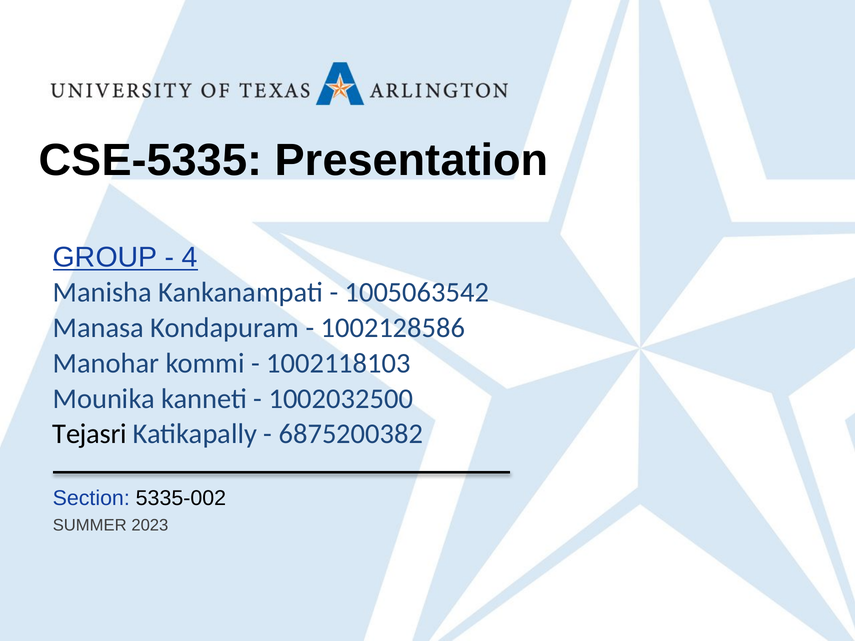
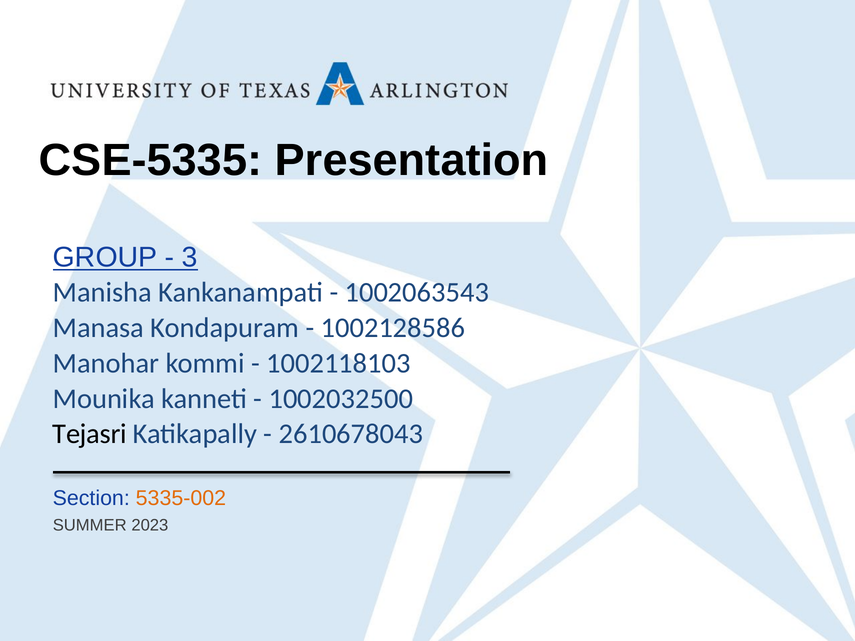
4: 4 -> 3
1005063542: 1005063542 -> 1002063543
6875200382: 6875200382 -> 2610678043
5335-002 colour: black -> orange
